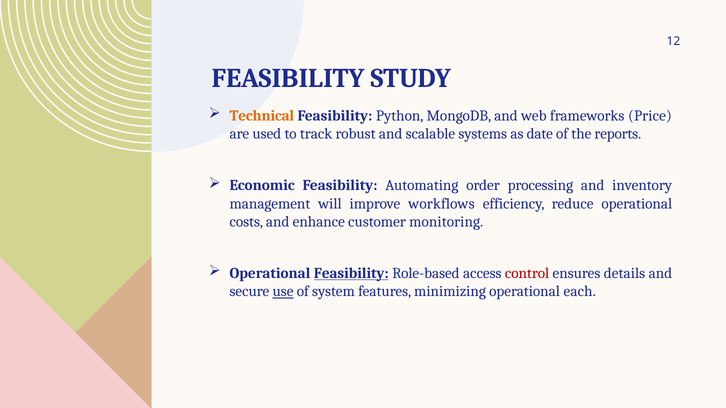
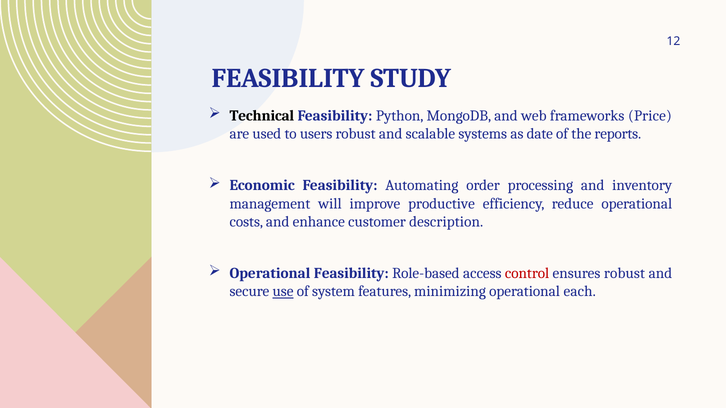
Technical colour: orange -> black
track: track -> users
workflows: workflows -> productive
monitoring: monitoring -> description
Feasibility at (351, 273) underline: present -> none
ensures details: details -> robust
